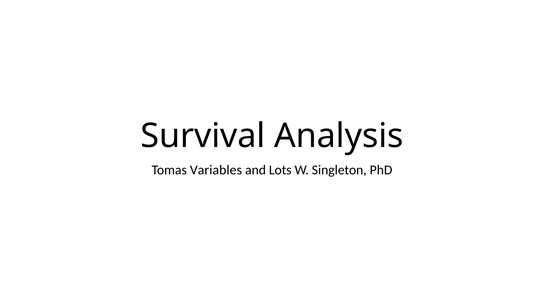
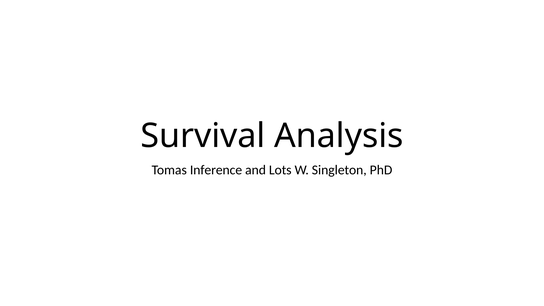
Variables: Variables -> Inference
